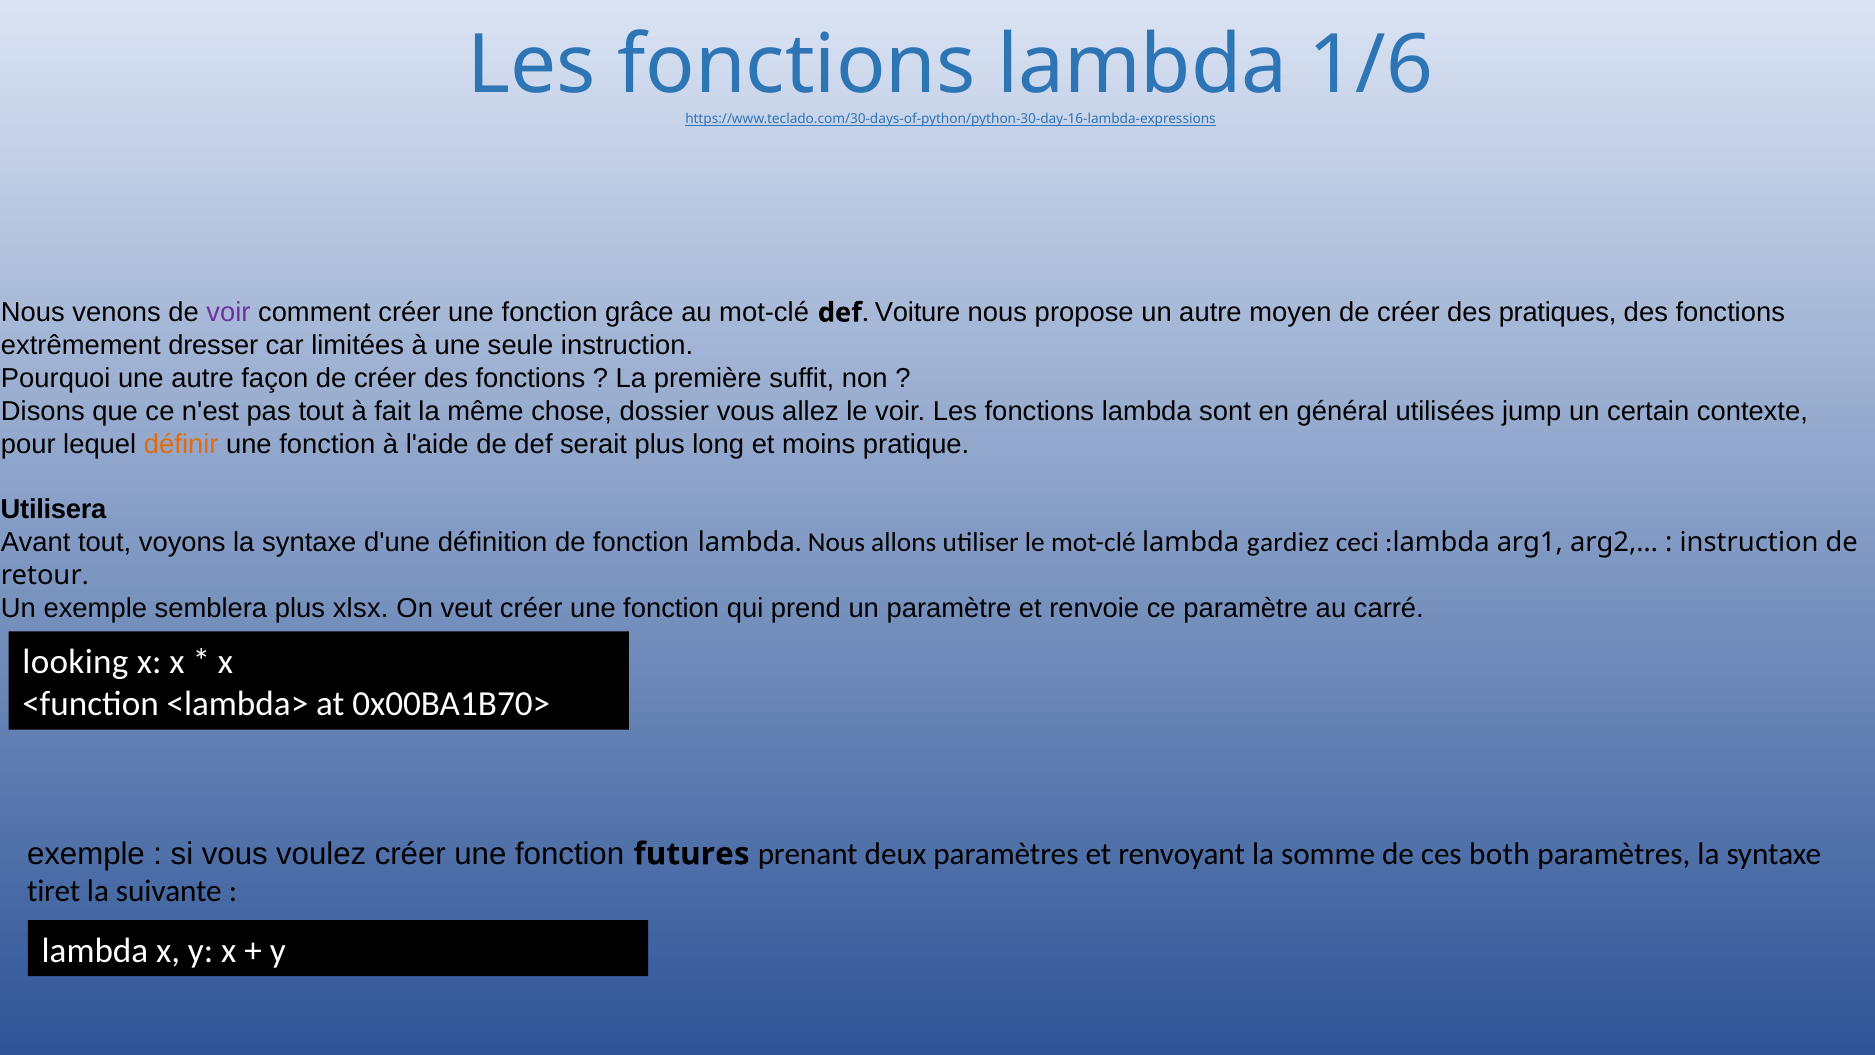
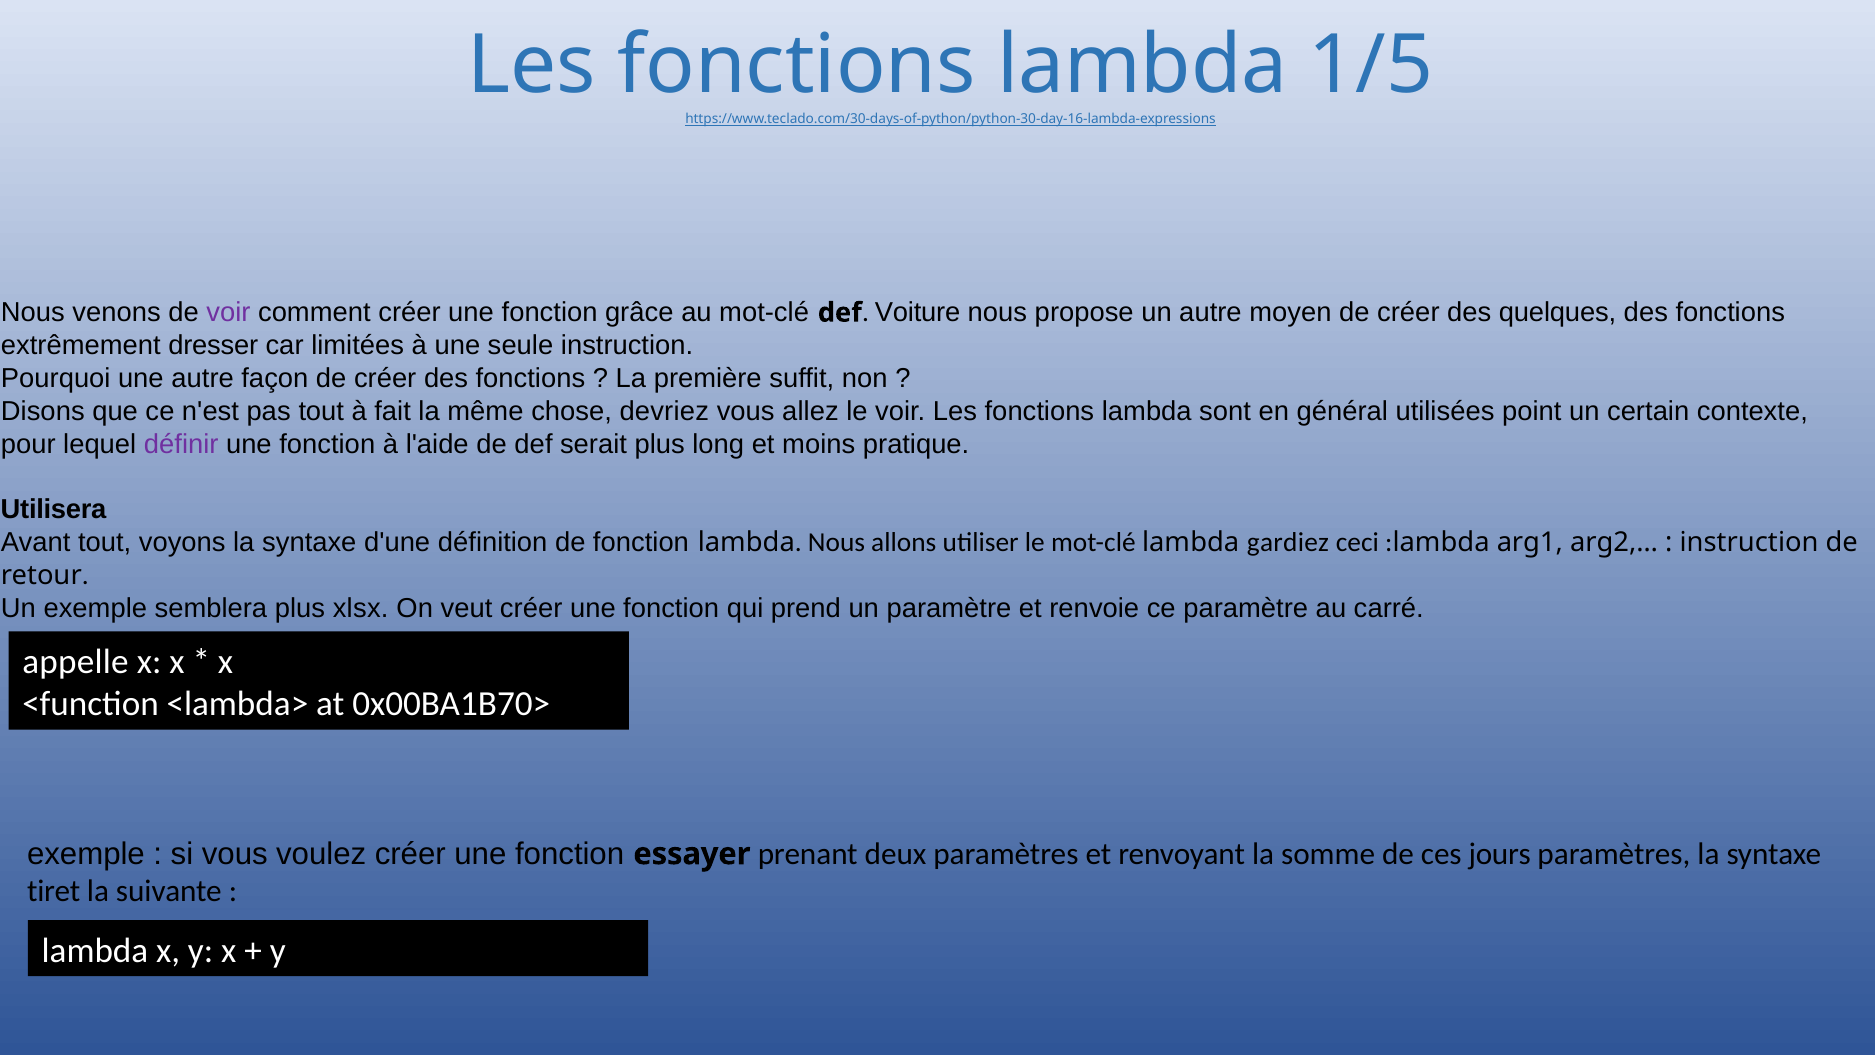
1/6: 1/6 -> 1/5
pratiques: pratiques -> quelques
dossier: dossier -> devriez
jump: jump -> point
définir colour: orange -> purple
looking: looking -> appelle
futures: futures -> essayer
both: both -> jours
